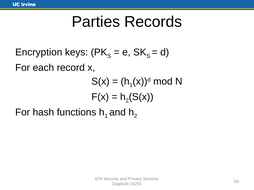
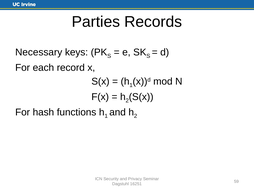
Encryption: Encryption -> Necessary
